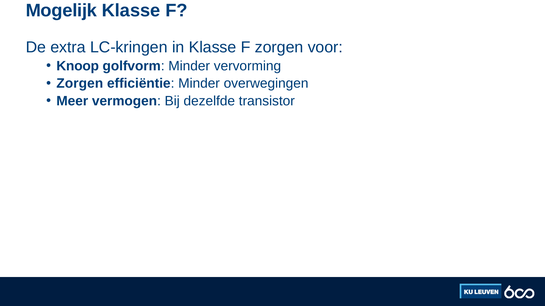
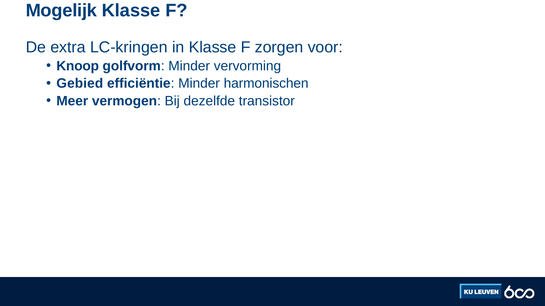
Zorgen at (80, 84): Zorgen -> Gebied
overwegingen: overwegingen -> harmonischen
